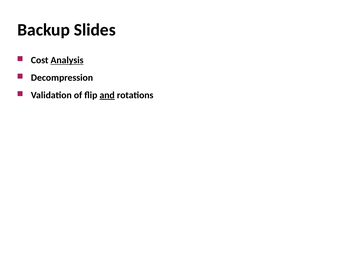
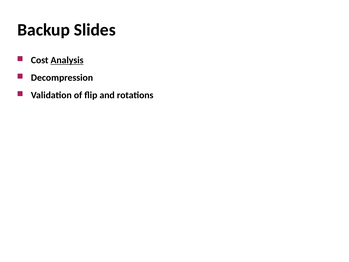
and underline: present -> none
